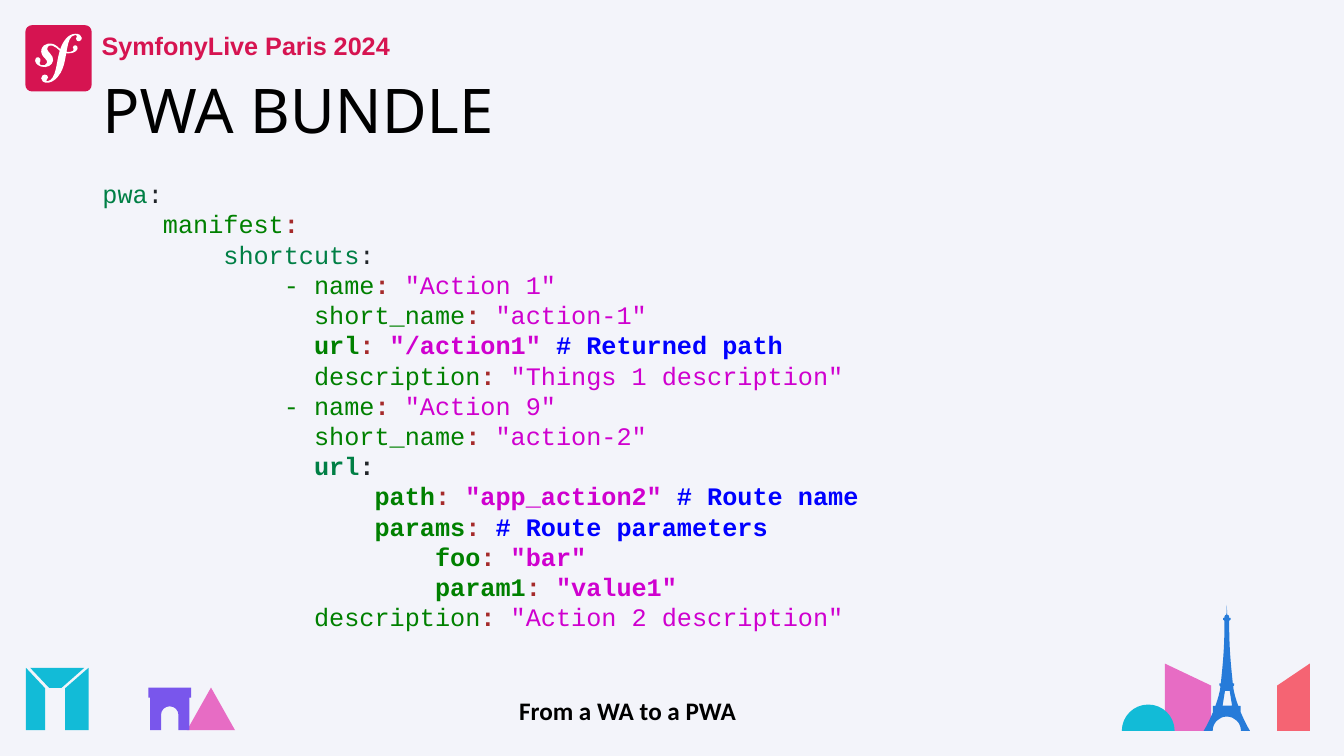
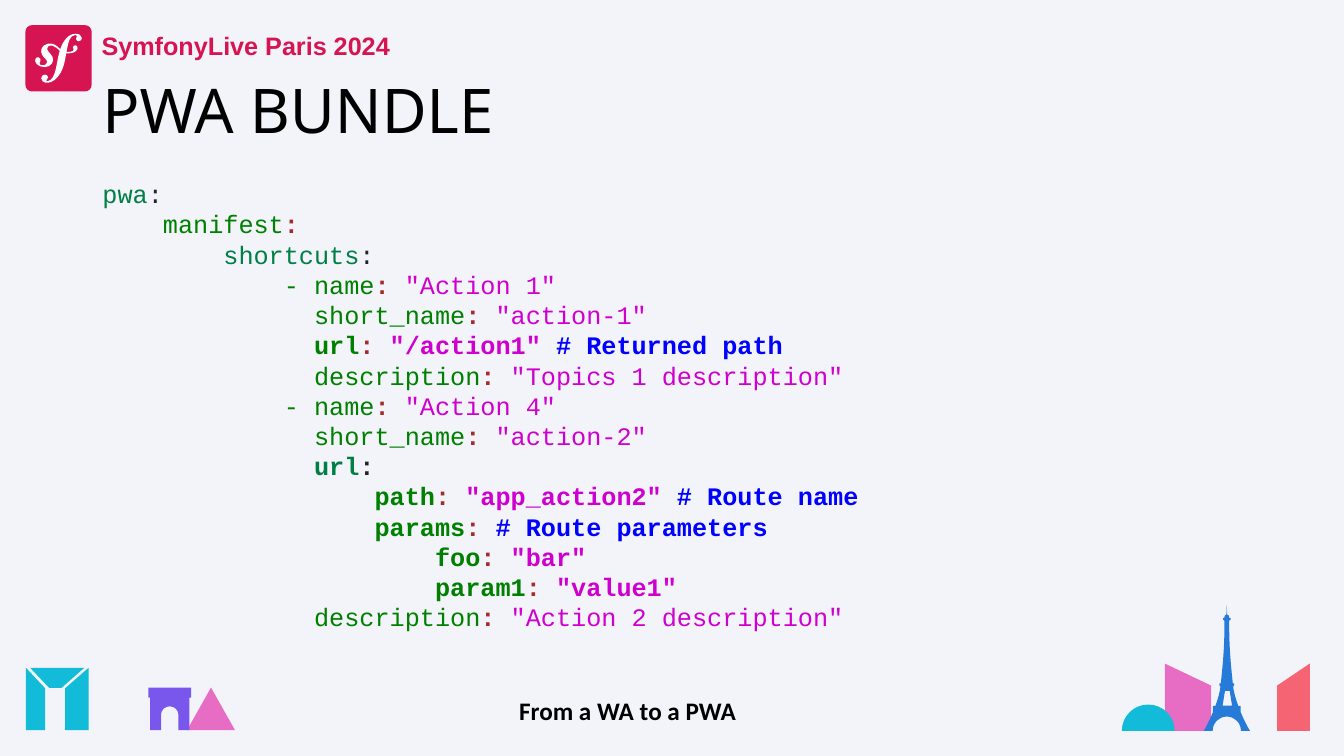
Things: Things -> Topics
9: 9 -> 4
